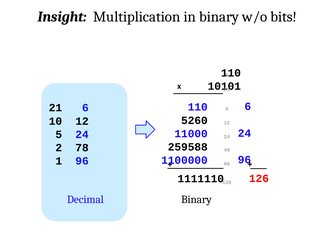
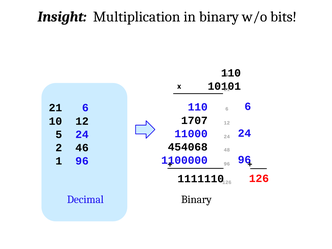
5260: 5260 -> 1707
259588: 259588 -> 454068
78: 78 -> 46
